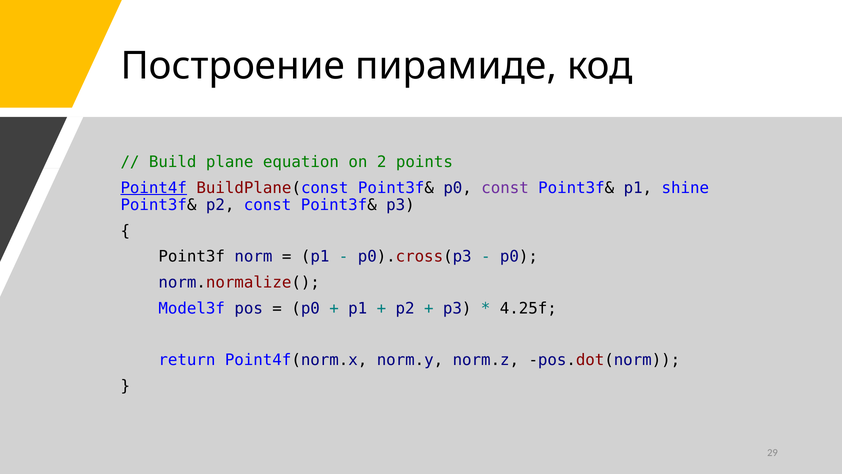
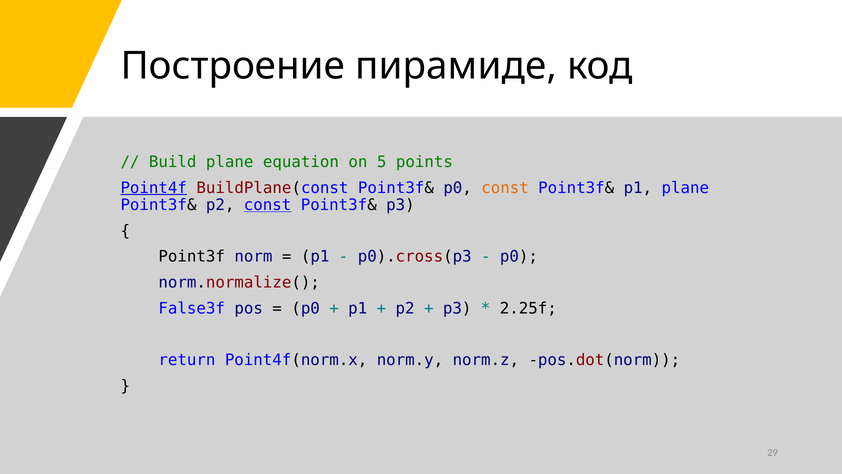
2: 2 -> 5
const at (505, 188) colour: purple -> orange
p1 shine: shine -> plane
const at (268, 205) underline: none -> present
Model3f: Model3f -> False3f
4.25f: 4.25f -> 2.25f
